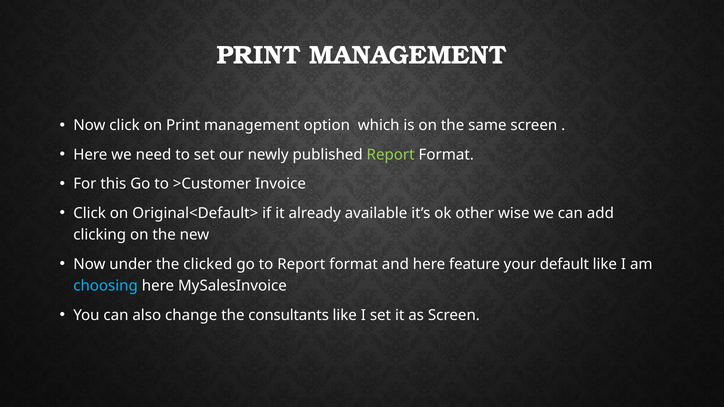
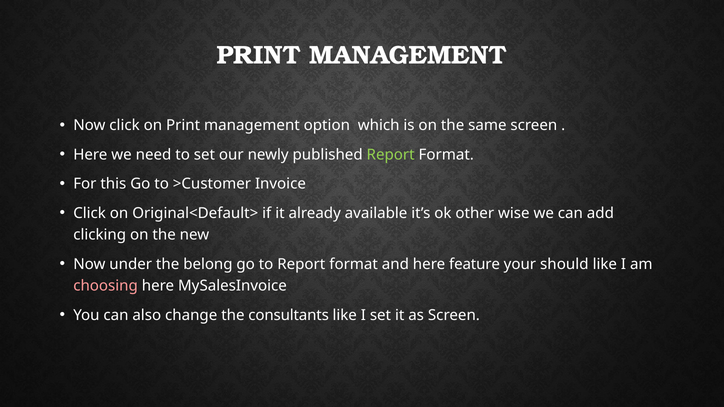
clicked: clicked -> belong
default: default -> should
choosing colour: light blue -> pink
